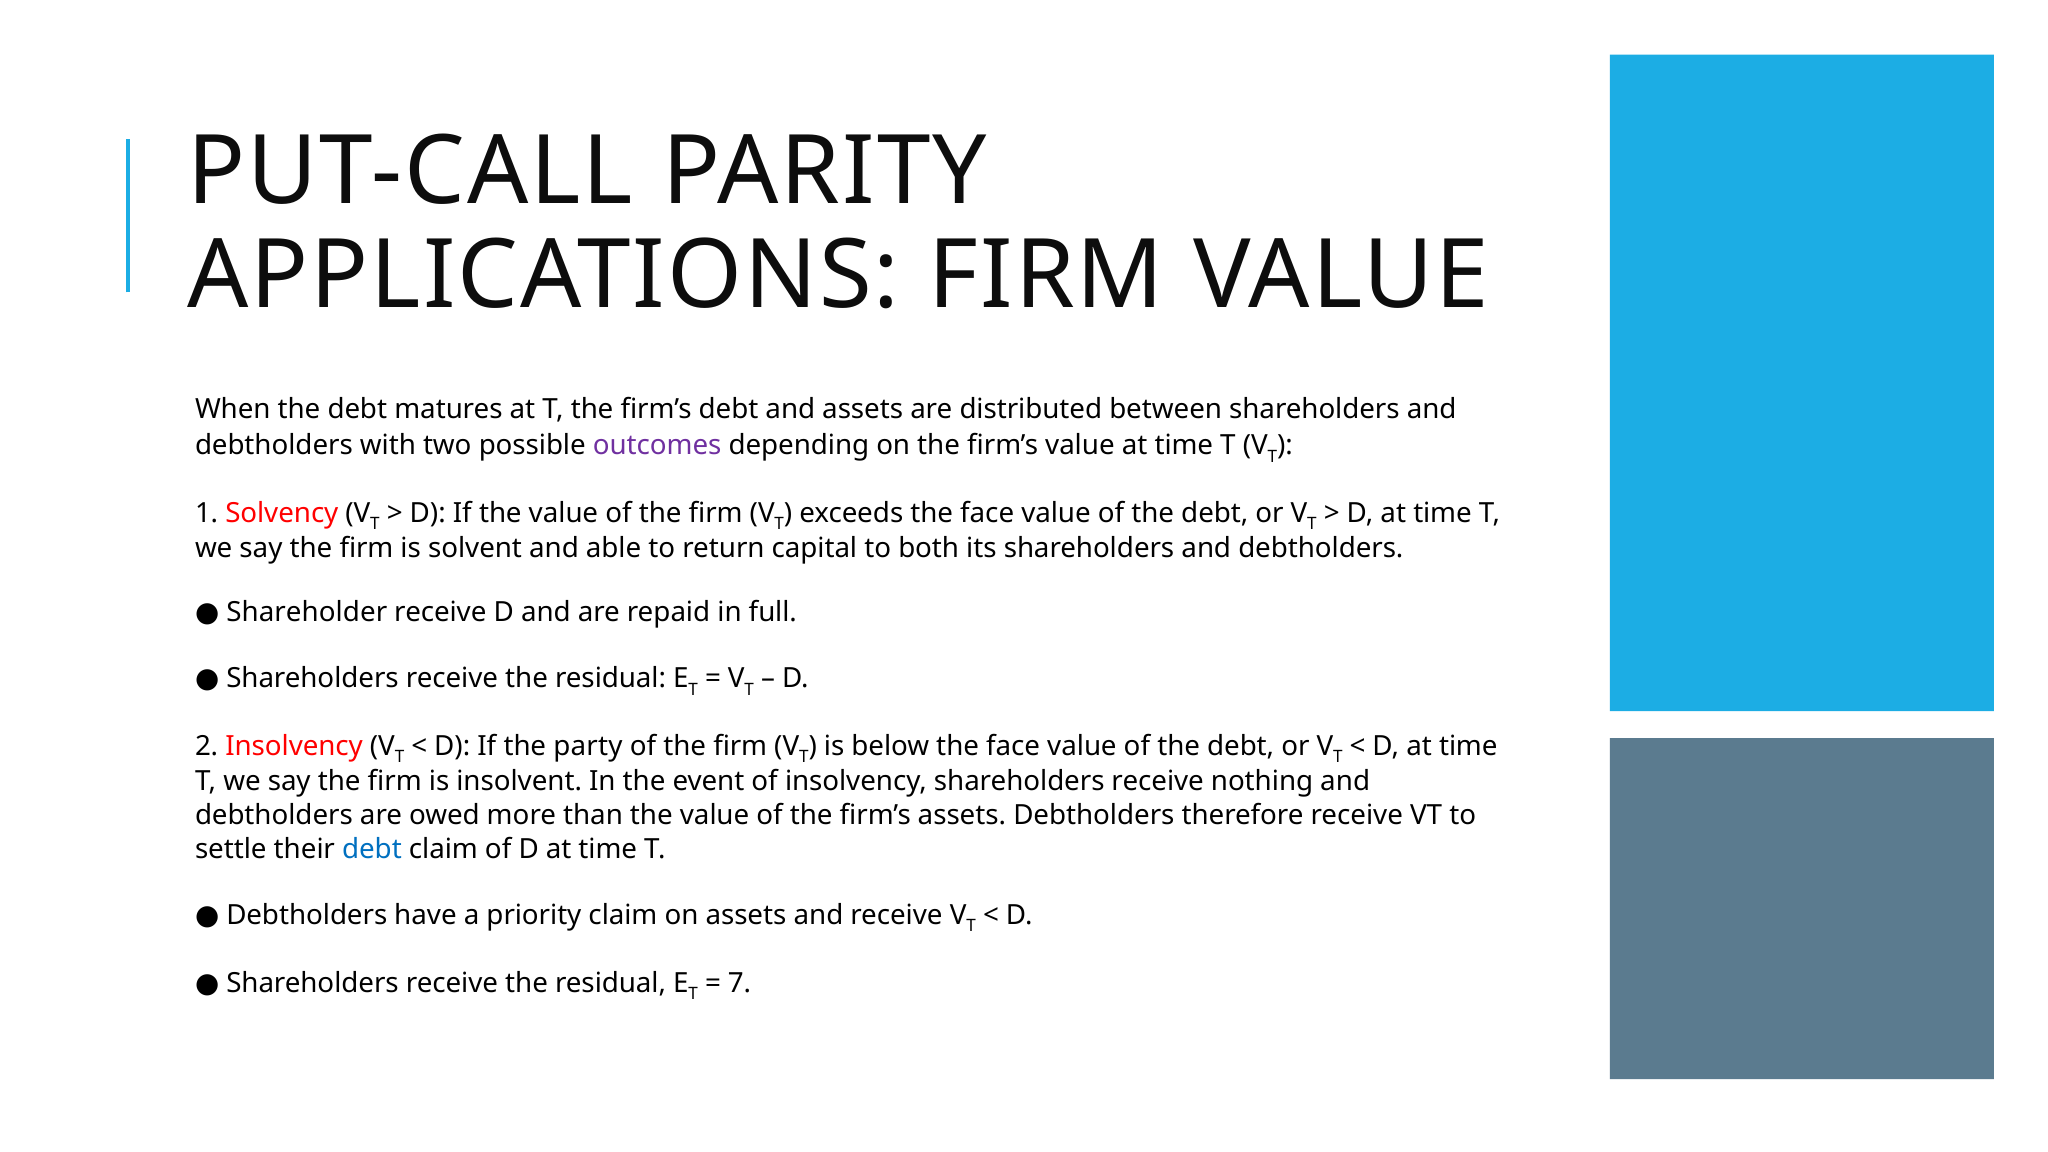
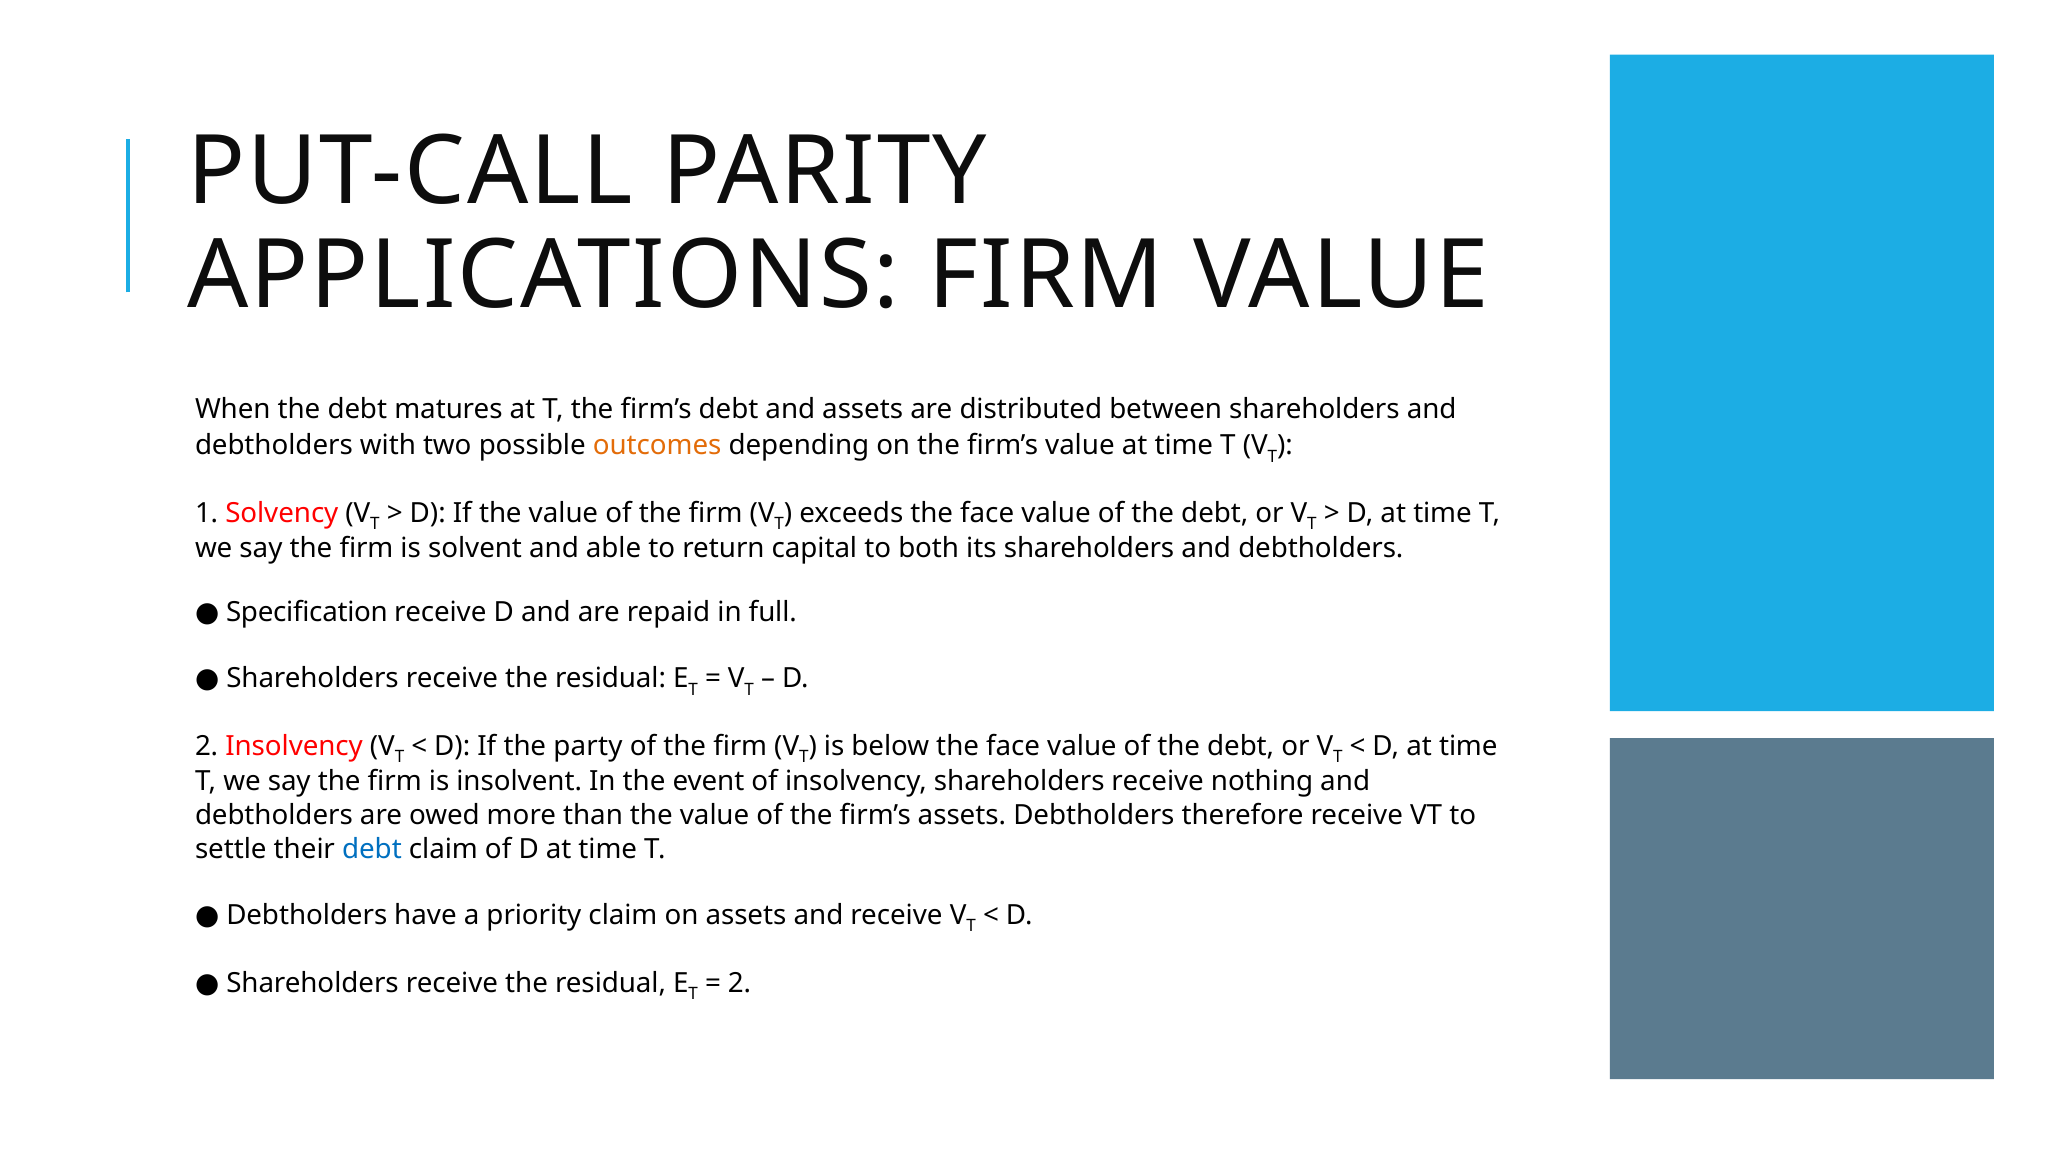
outcomes colour: purple -> orange
Shareholder: Shareholder -> Specification
7 at (739, 983): 7 -> 2
